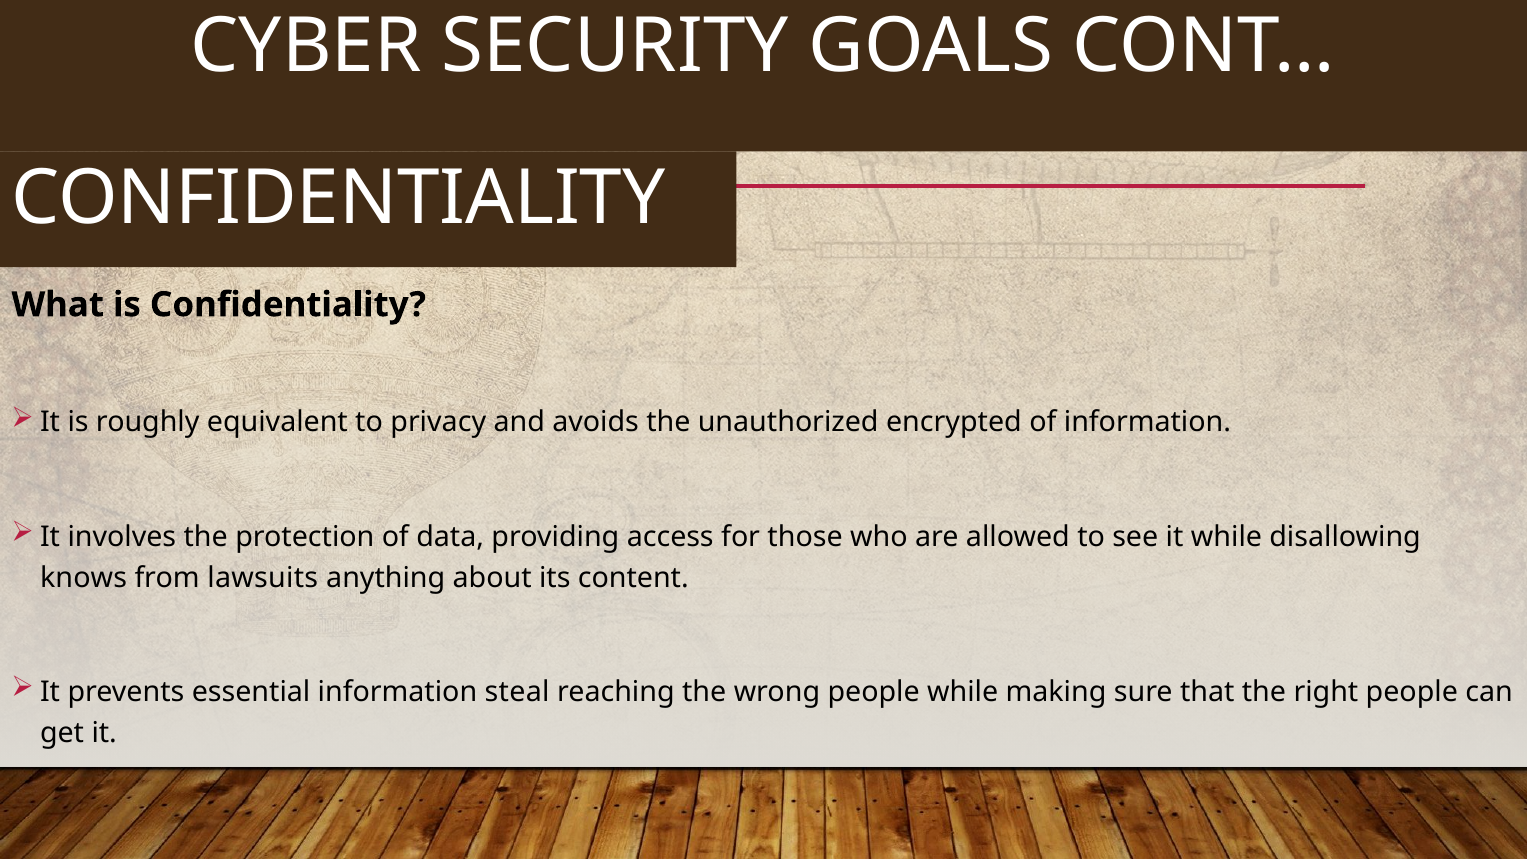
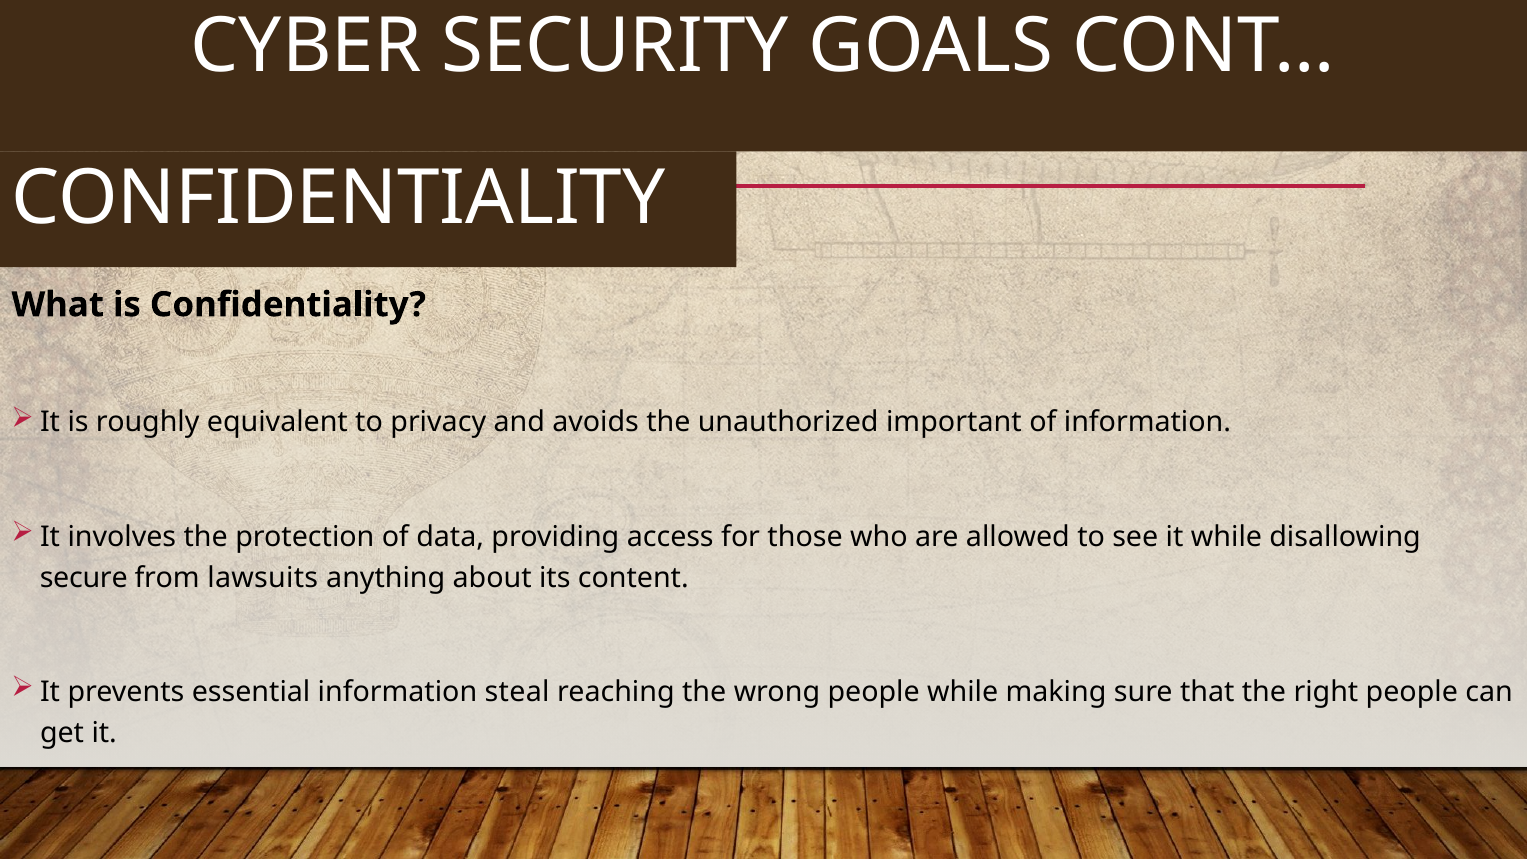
encrypted: encrypted -> important
knows: knows -> secure
